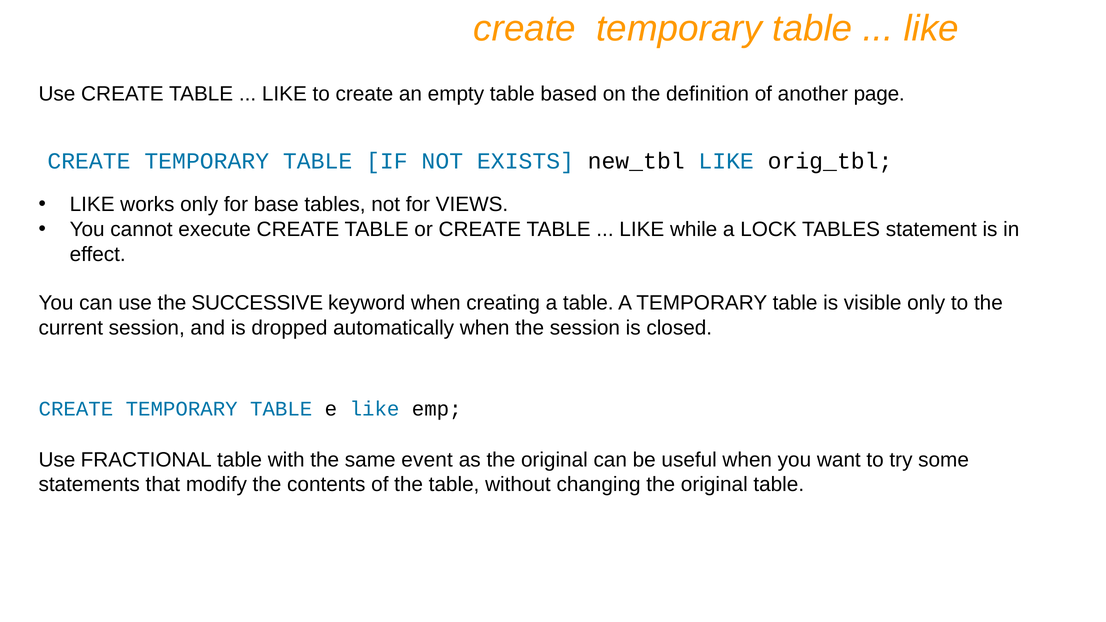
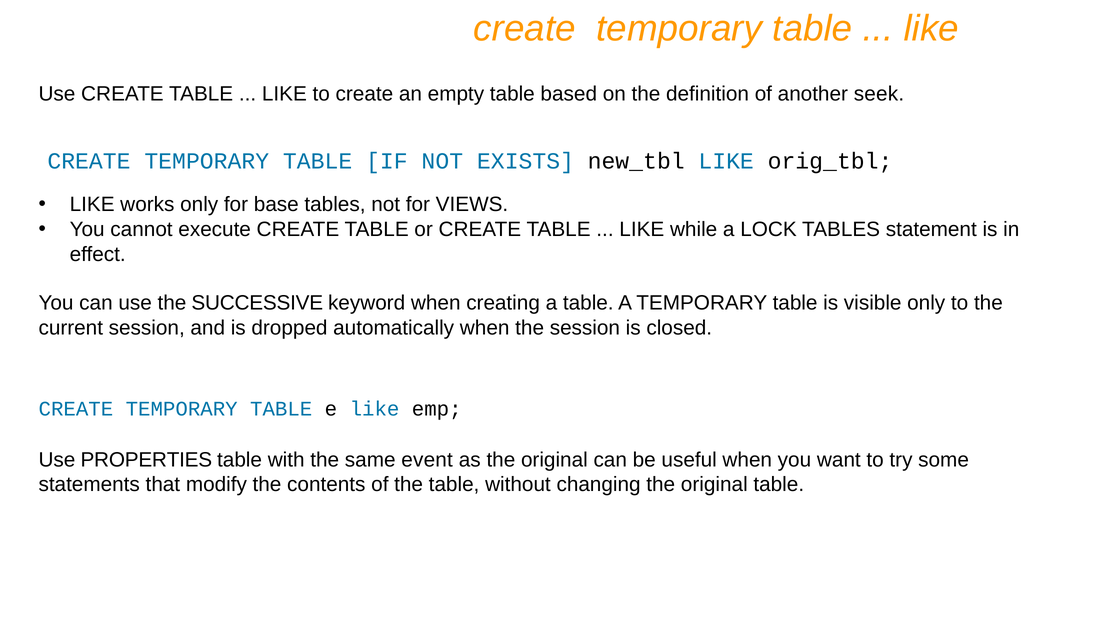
page: page -> seek
FRACTIONAL: FRACTIONAL -> PROPERTIES
